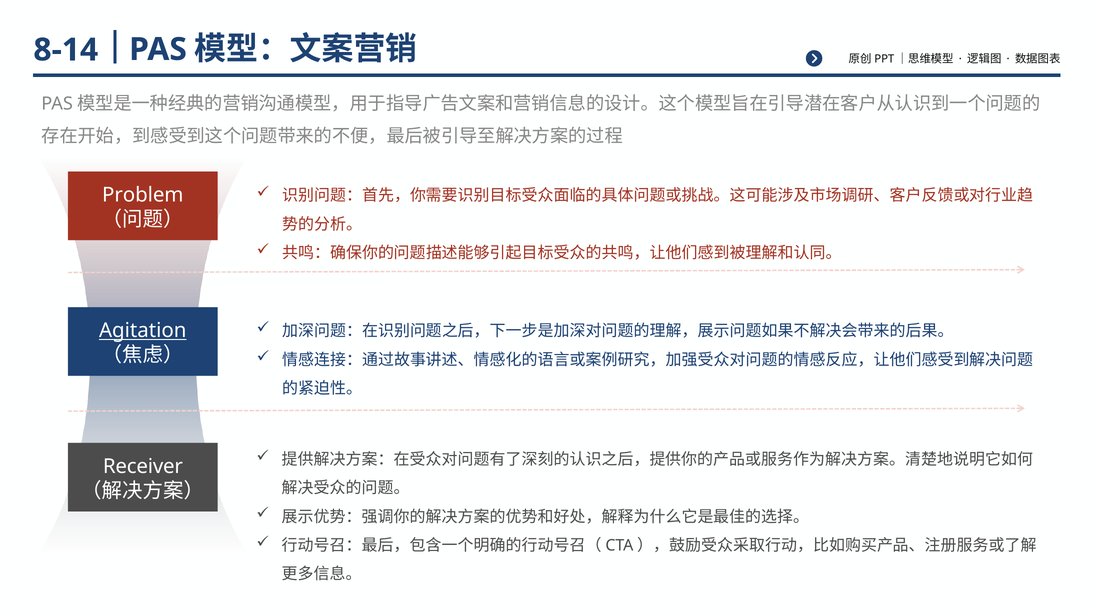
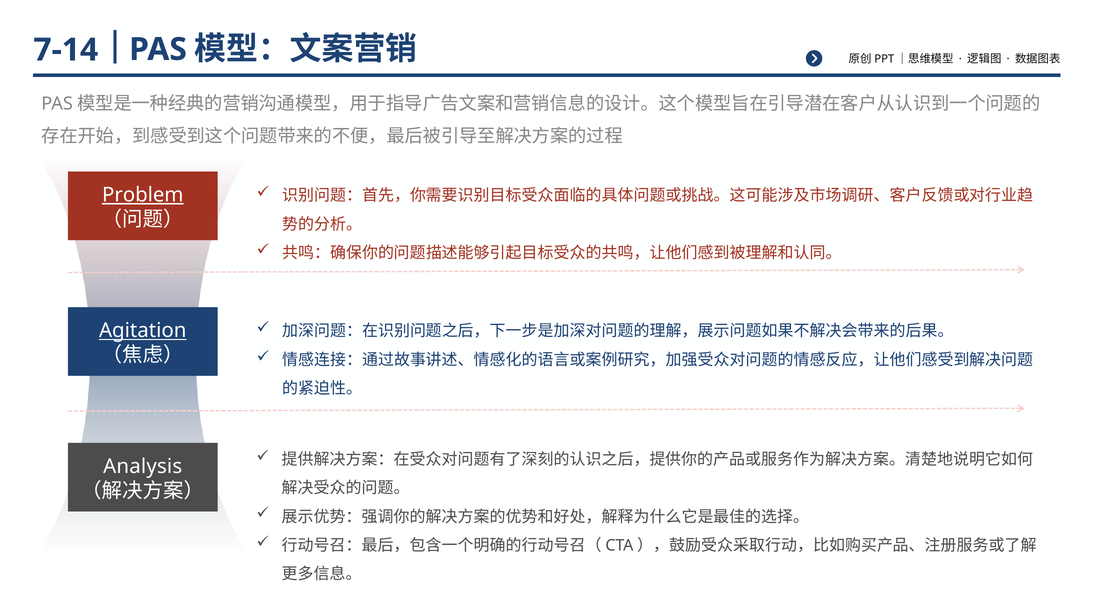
8-14: 8-14 -> 7-14
Problem underline: none -> present
Receiver: Receiver -> Analysis
